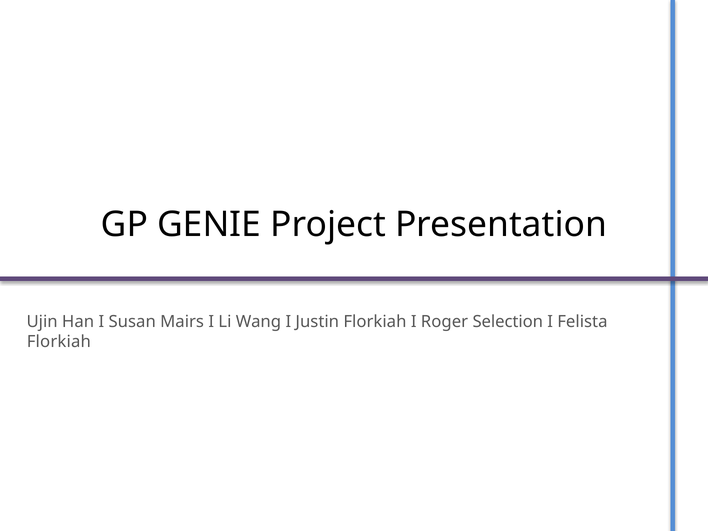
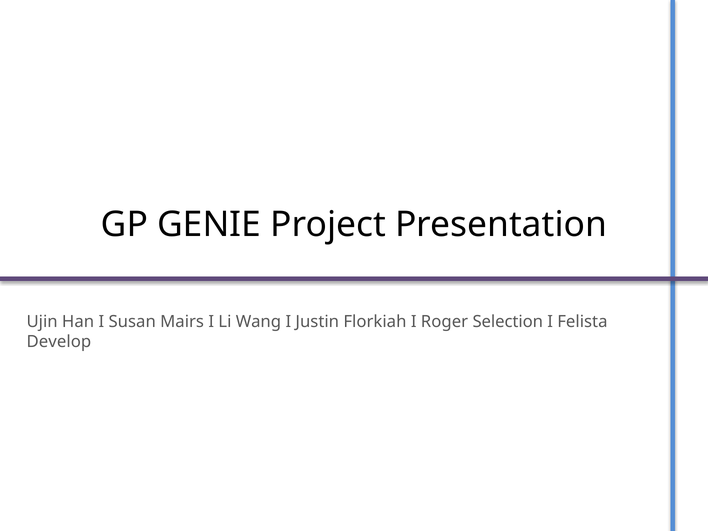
Florkiah at (59, 342): Florkiah -> Develop
